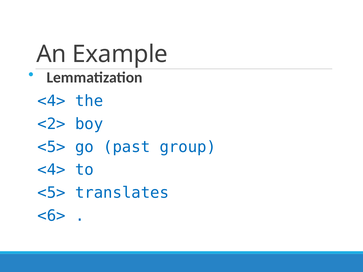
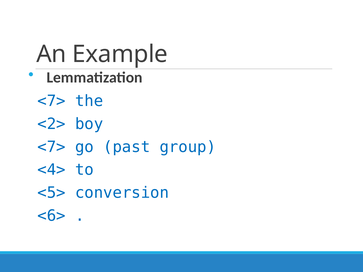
<4> at (52, 101): <4> -> <7>
<5> at (52, 147): <5> -> <7>
translates: translates -> conversion
